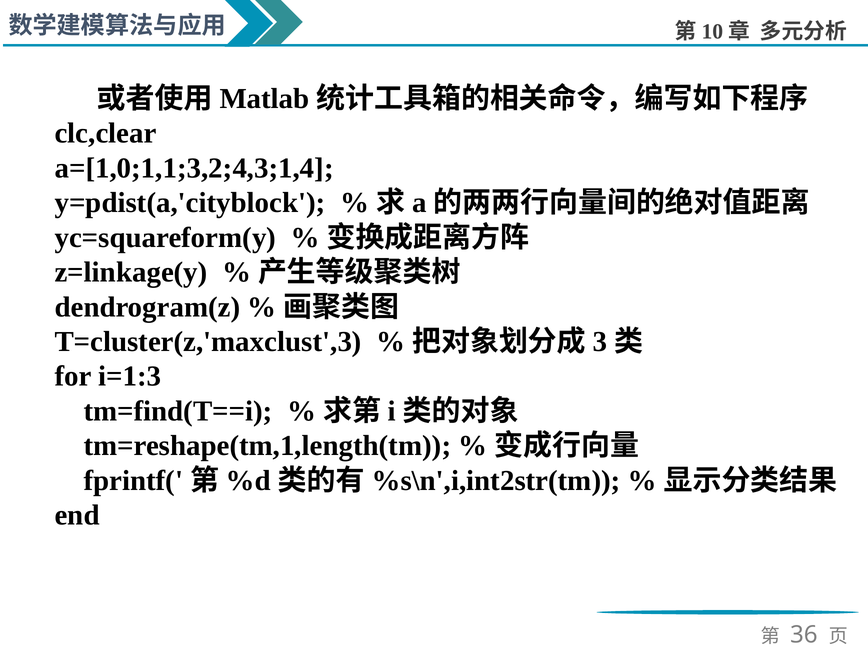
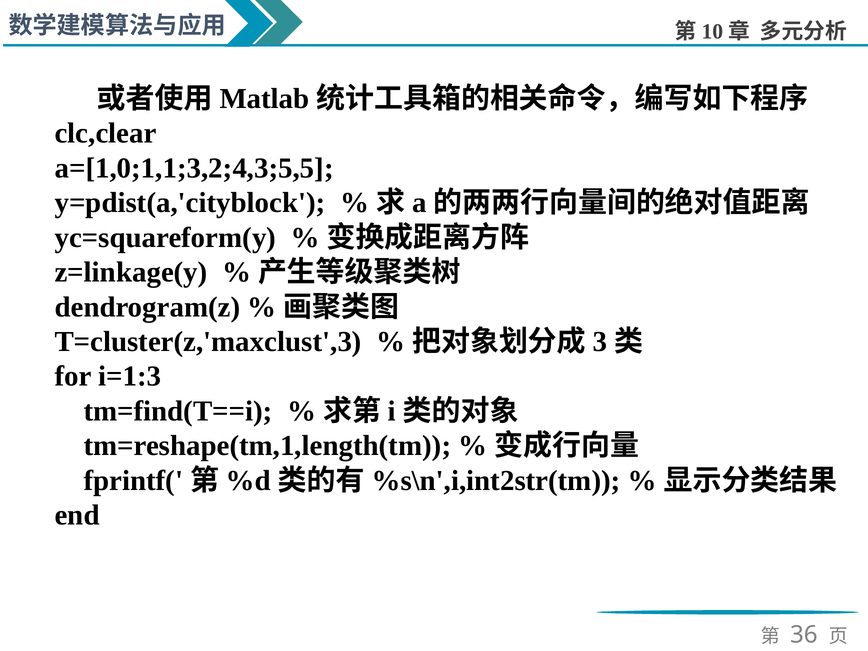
a=[1,0;1,1;3,2;4,3;1,4: a=[1,0;1,1;3,2;4,3;1,4 -> a=[1,0;1,1;3,2;4,3;5,5
